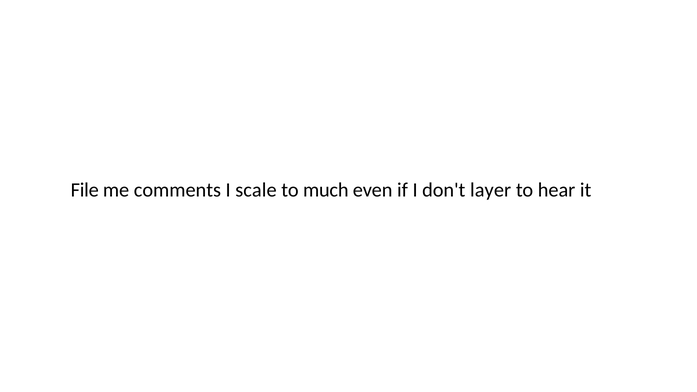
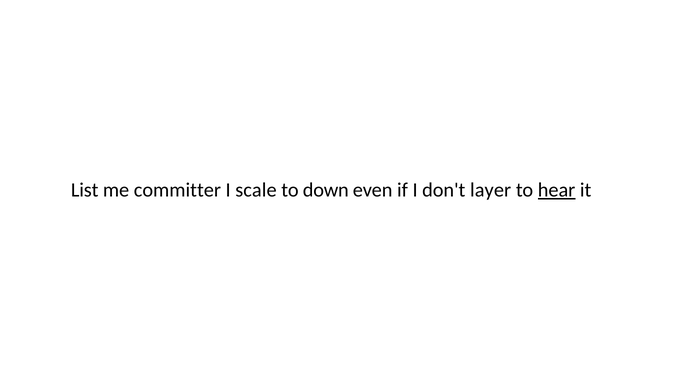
File: File -> List
comments: comments -> committer
much: much -> down
hear underline: none -> present
